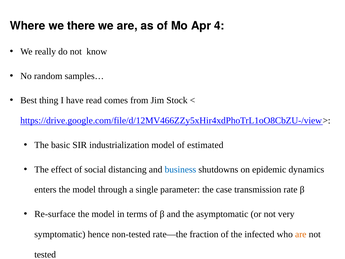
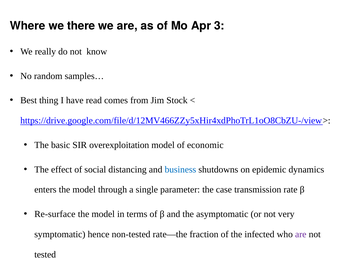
4: 4 -> 3
industrialization: industrialization -> overexploitation
of estimated: estimated -> economic
are at (301, 234) colour: orange -> purple
